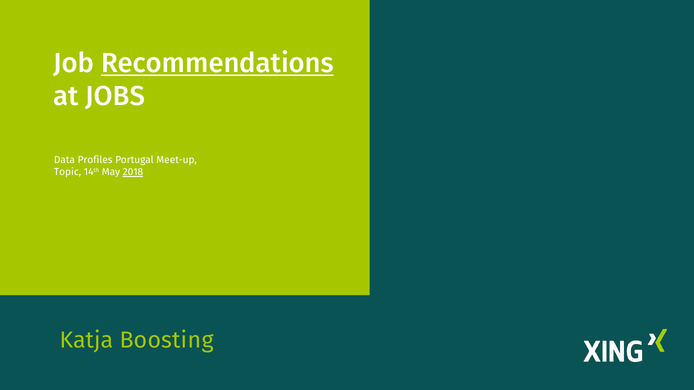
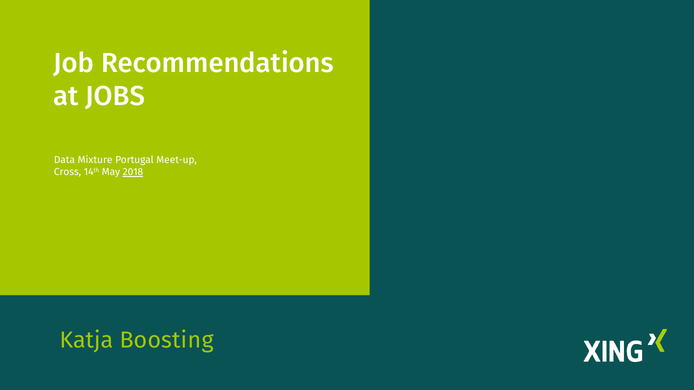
Recommendations underline: present -> none
Profiles: Profiles -> Mixture
Topic: Topic -> Cross
